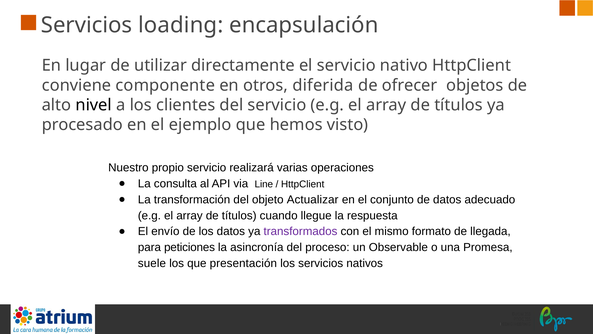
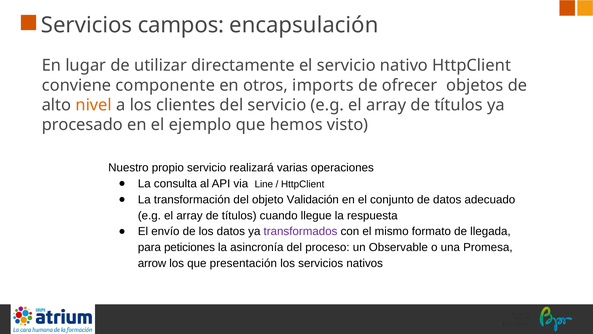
loading: loading -> campos
diferida: diferida -> imports
nivel colour: black -> orange
Actualizar: Actualizar -> Validación
suele: suele -> arrow
